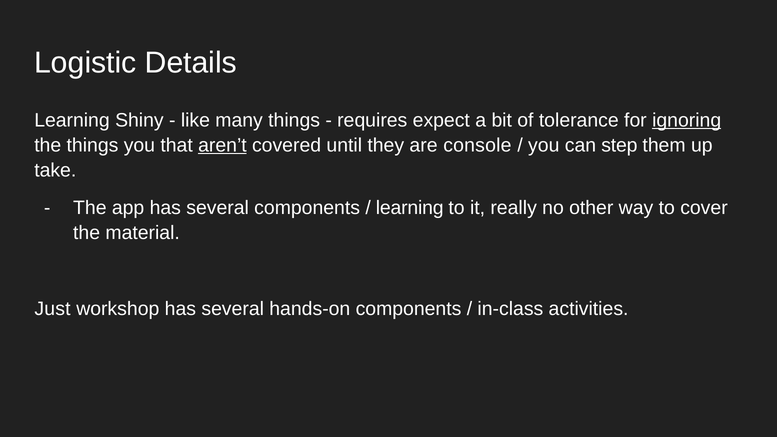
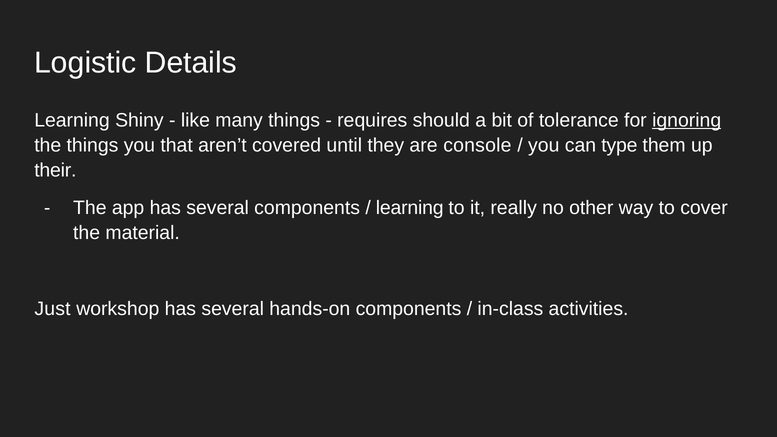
expect: expect -> should
aren’t underline: present -> none
step: step -> type
take: take -> their
